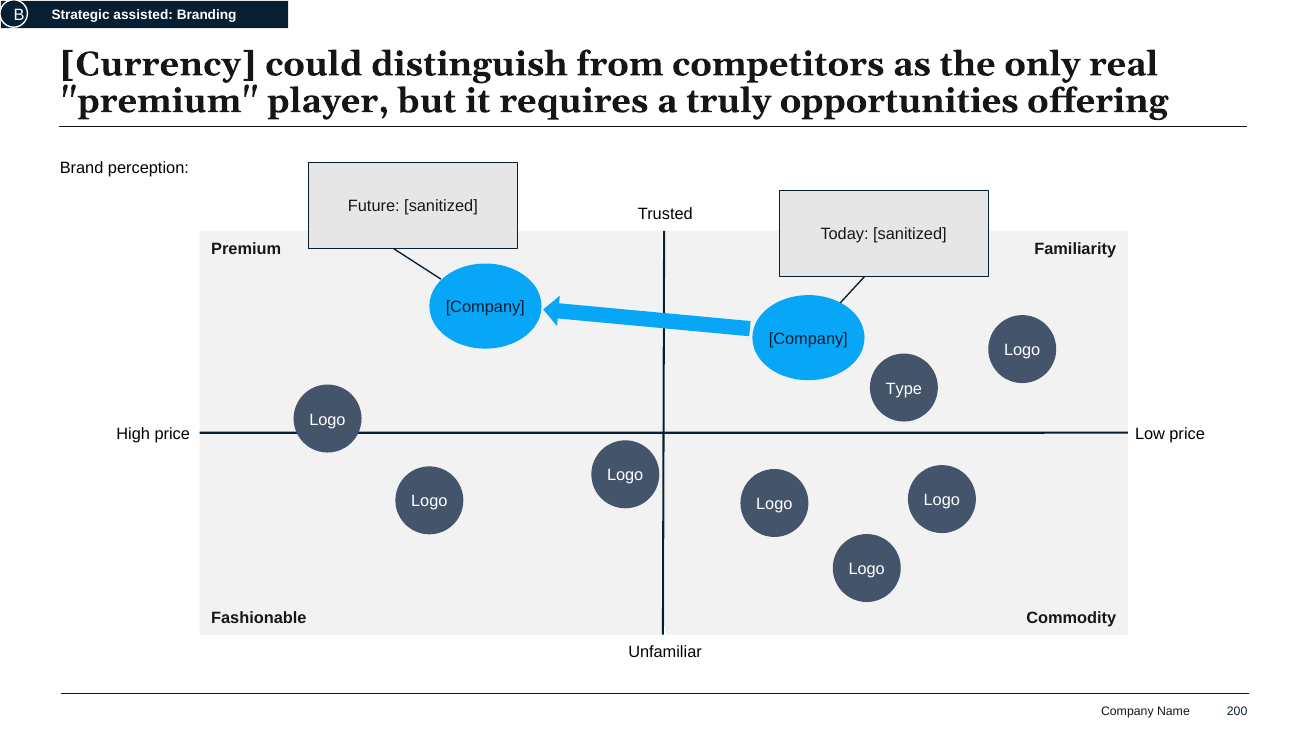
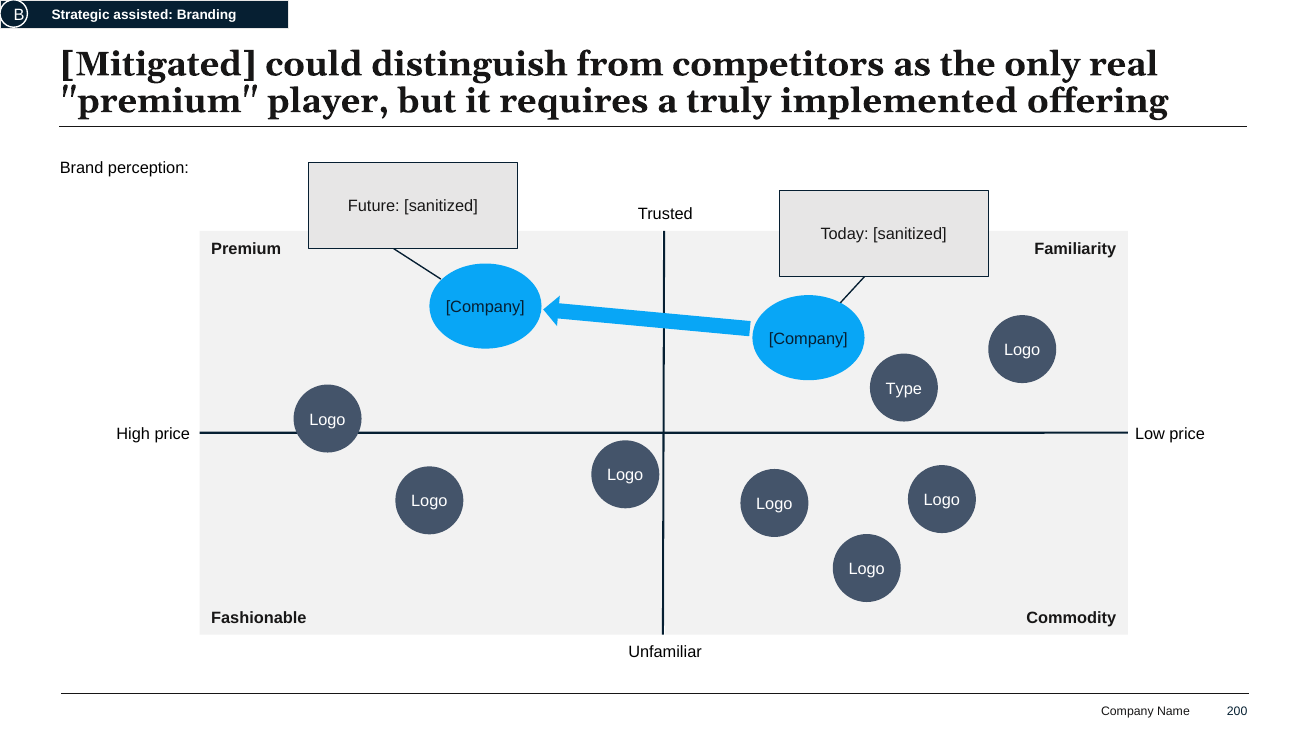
Currency: Currency -> Mitigated
opportunities: opportunities -> implemented
